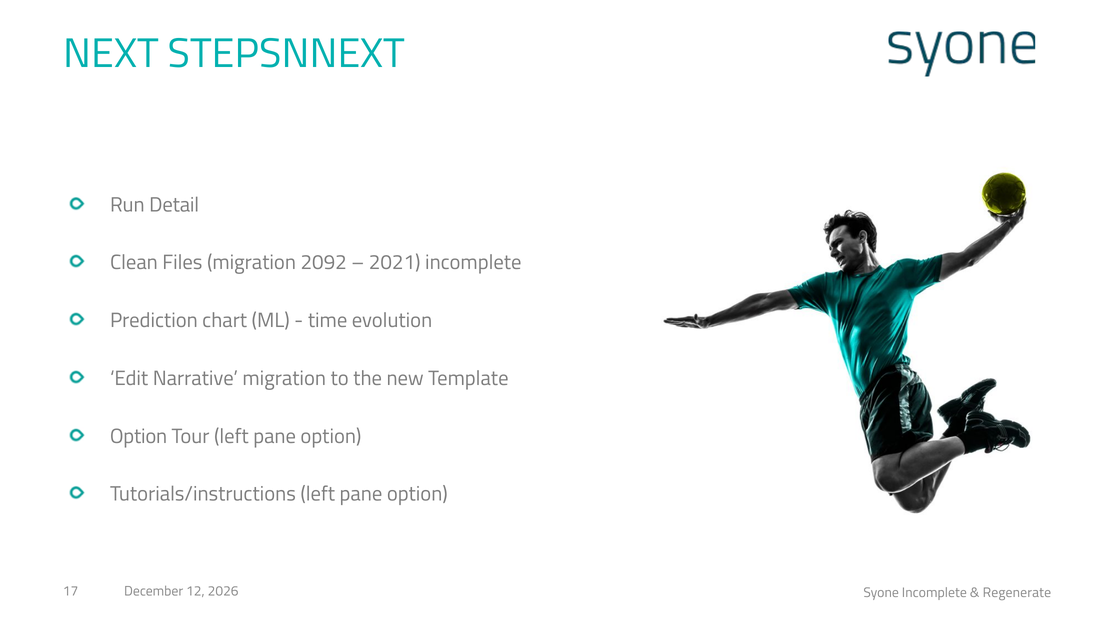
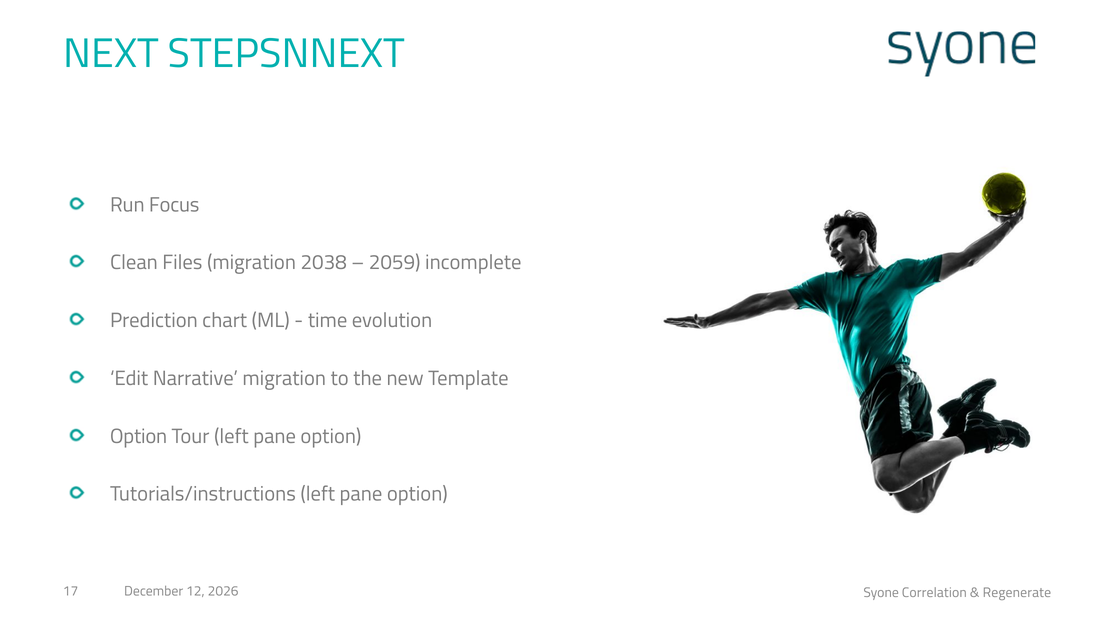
Detail: Detail -> Focus
2092: 2092 -> 2038
2021: 2021 -> 2059
Syone Incomplete: Incomplete -> Correlation
